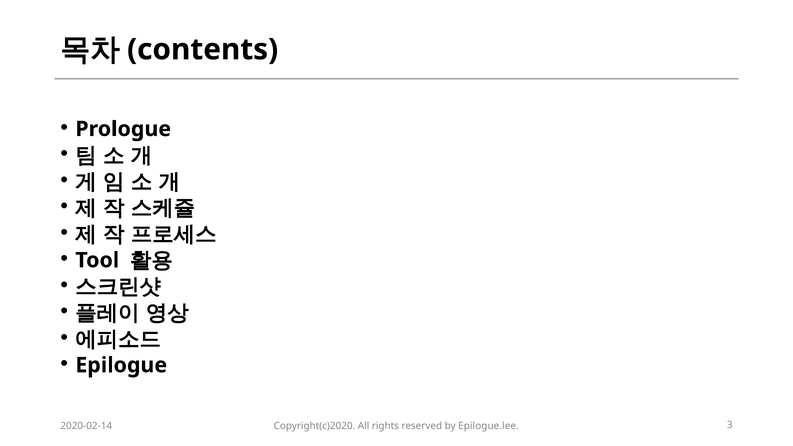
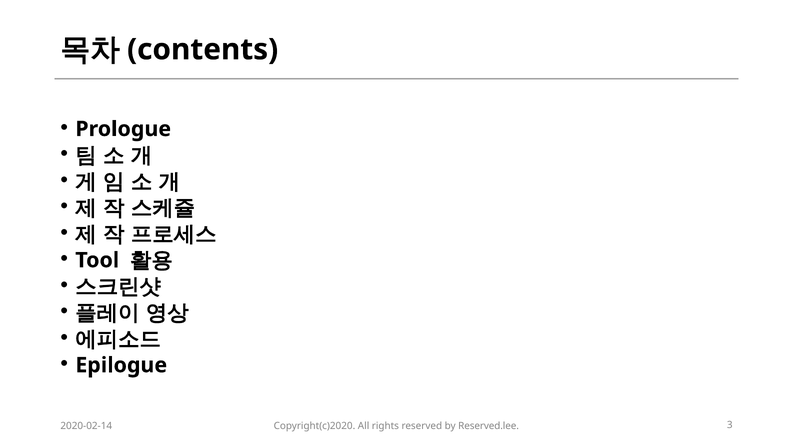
Epilogue.lee: Epilogue.lee -> Reserved.lee
